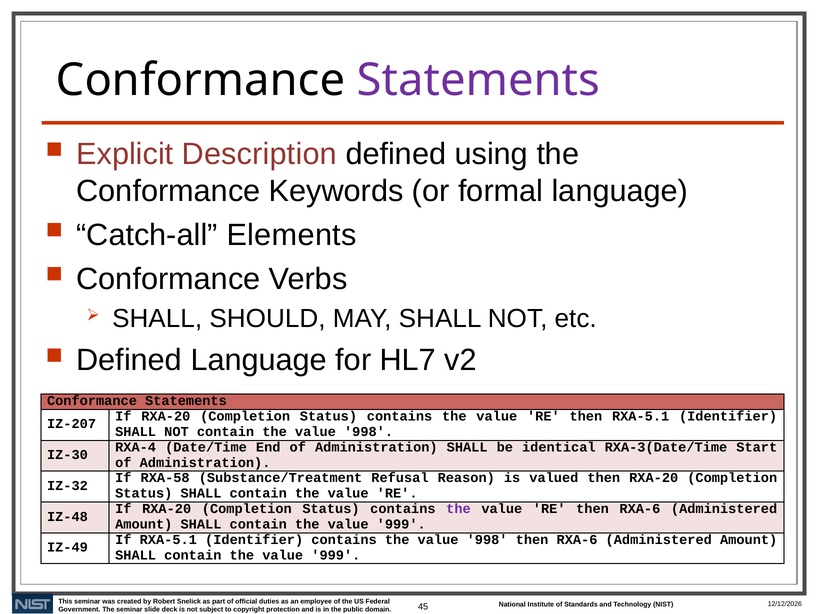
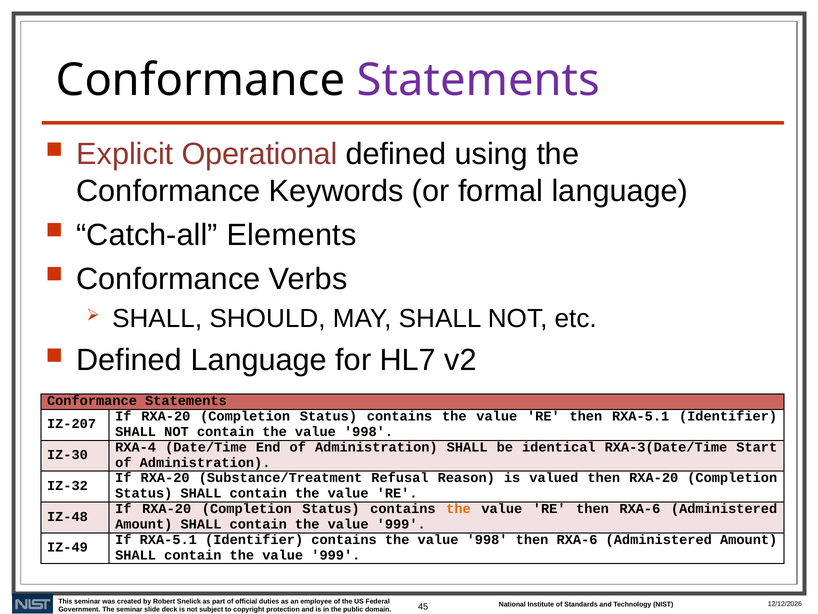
Description: Description -> Operational
RXA-58 at (165, 478): RXA-58 -> RXA-20
the at (459, 508) colour: purple -> orange
